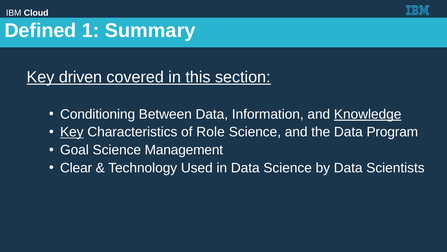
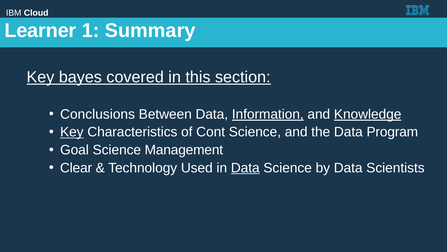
Defined: Defined -> Learner
driven: driven -> bayes
Conditioning: Conditioning -> Conclusions
Information underline: none -> present
Role: Role -> Cont
Data at (245, 168) underline: none -> present
